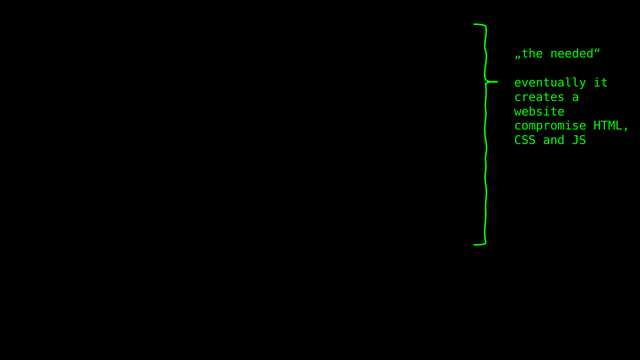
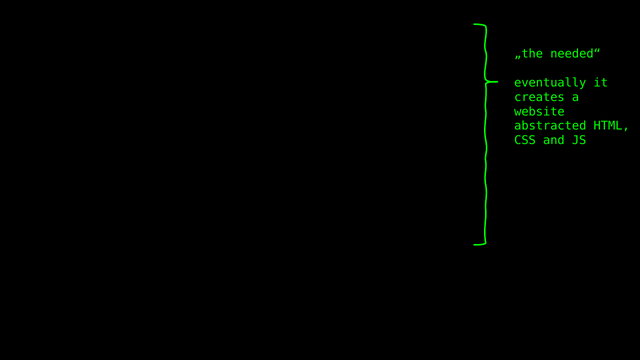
compromise: compromise -> abstracted
